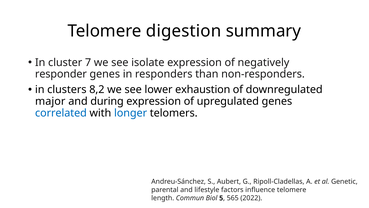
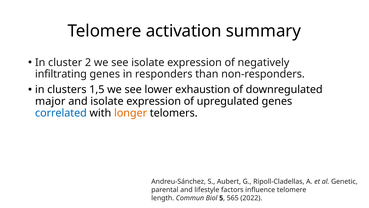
digestion: digestion -> activation
7: 7 -> 2
responder: responder -> infiltrating
8,2: 8,2 -> 1,5
and during: during -> isolate
longer colour: blue -> orange
